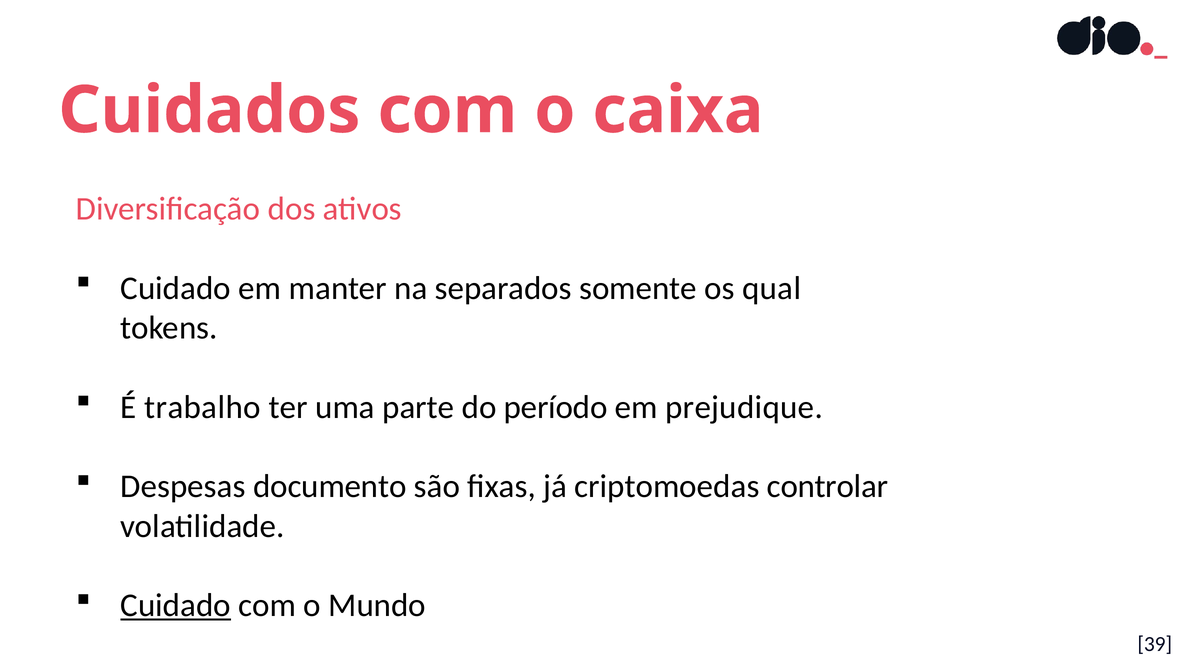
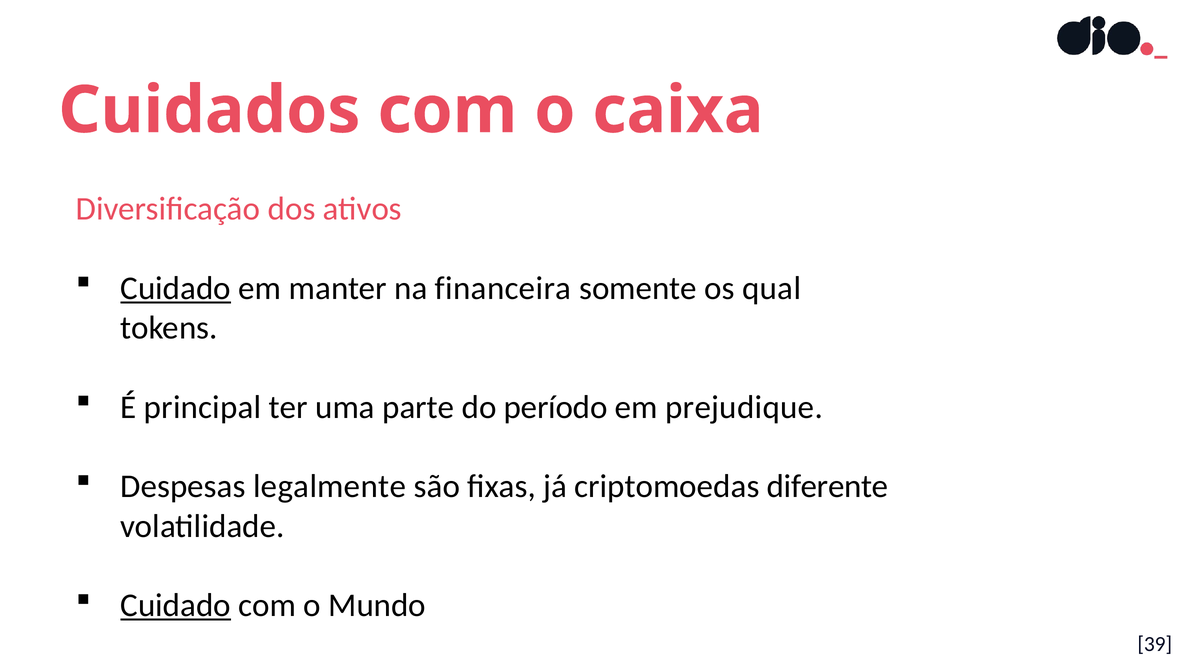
Cuidado at (176, 288) underline: none -> present
separados: separados -> financeira
trabalho: trabalho -> principal
documento: documento -> legalmente
controlar: controlar -> diferente
